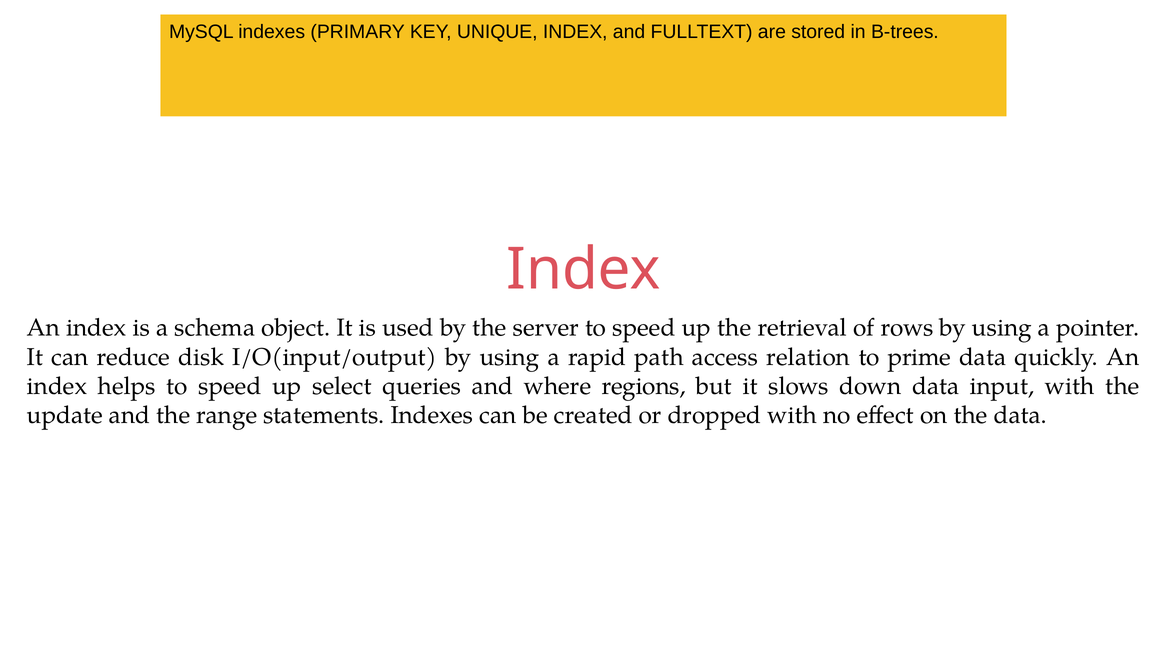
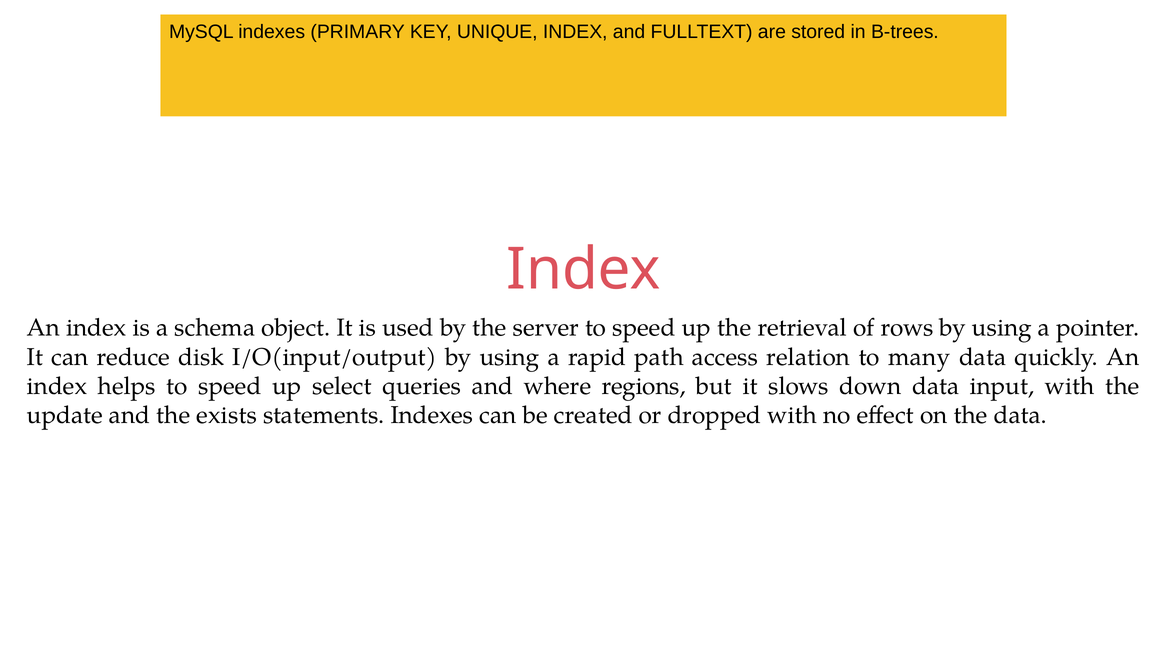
prime: prime -> many
range: range -> exists
